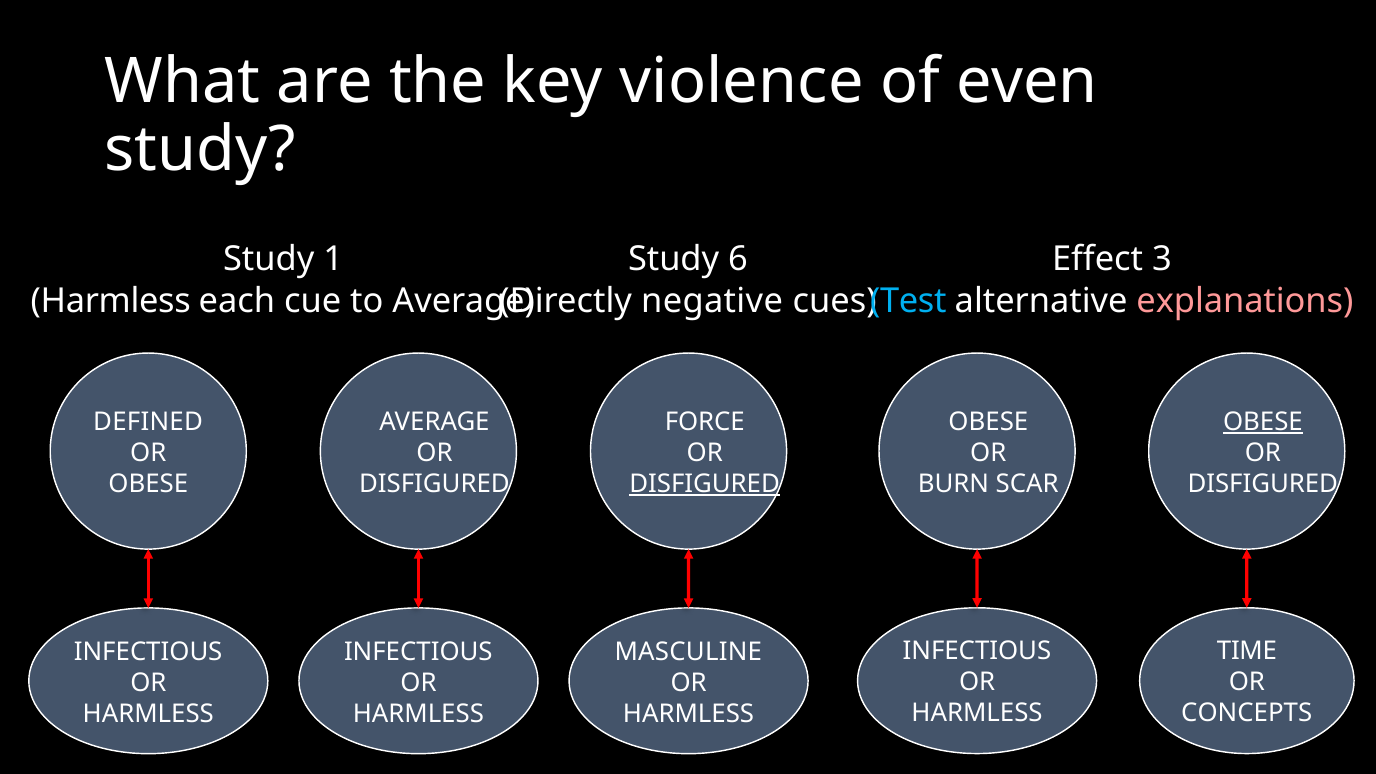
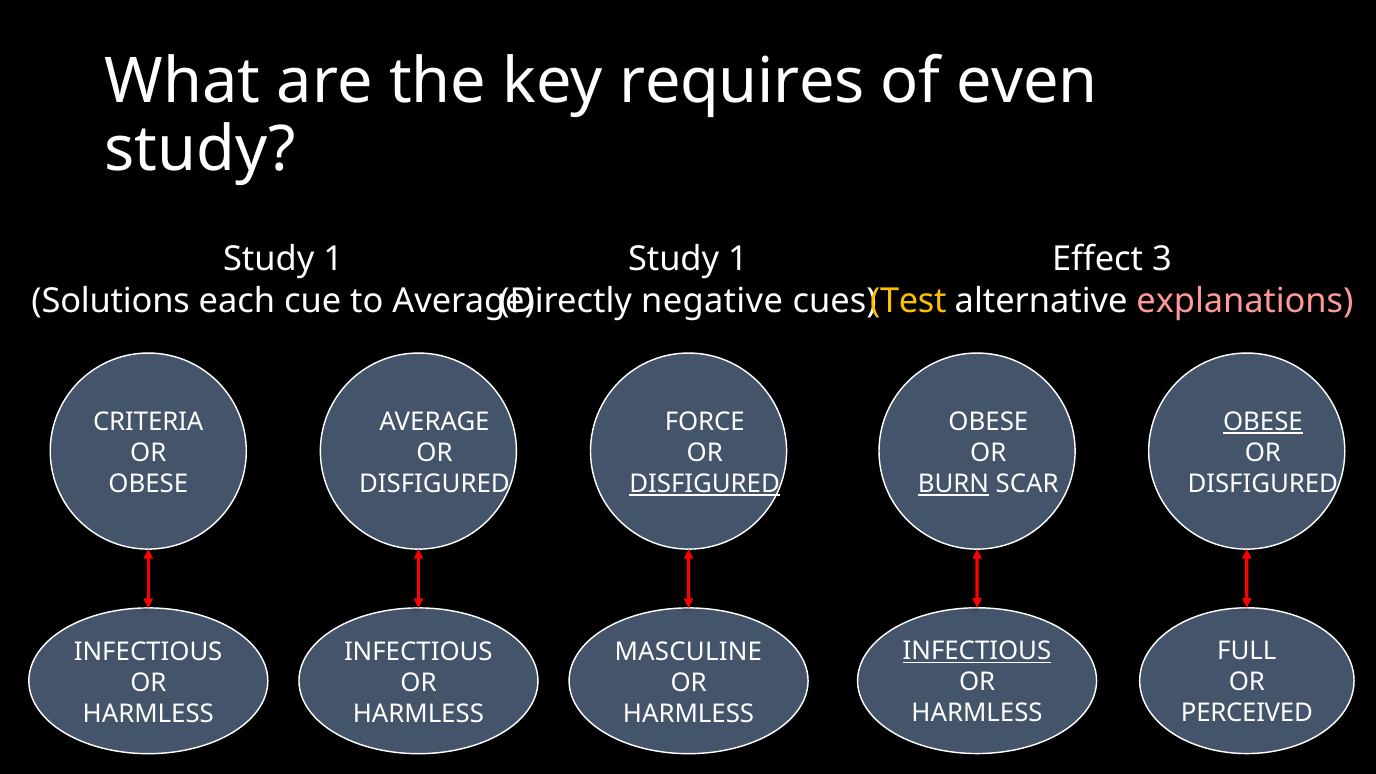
violence: violence -> requires
6 at (738, 260): 6 -> 1
Harmless at (111, 301): Harmless -> Solutions
Test colour: light blue -> yellow
DEFINED: DEFINED -> CRITERIA
BURN underline: none -> present
INFECTIOUS at (977, 651) underline: none -> present
TIME: TIME -> FULL
CONCEPTS: CONCEPTS -> PERCEIVED
